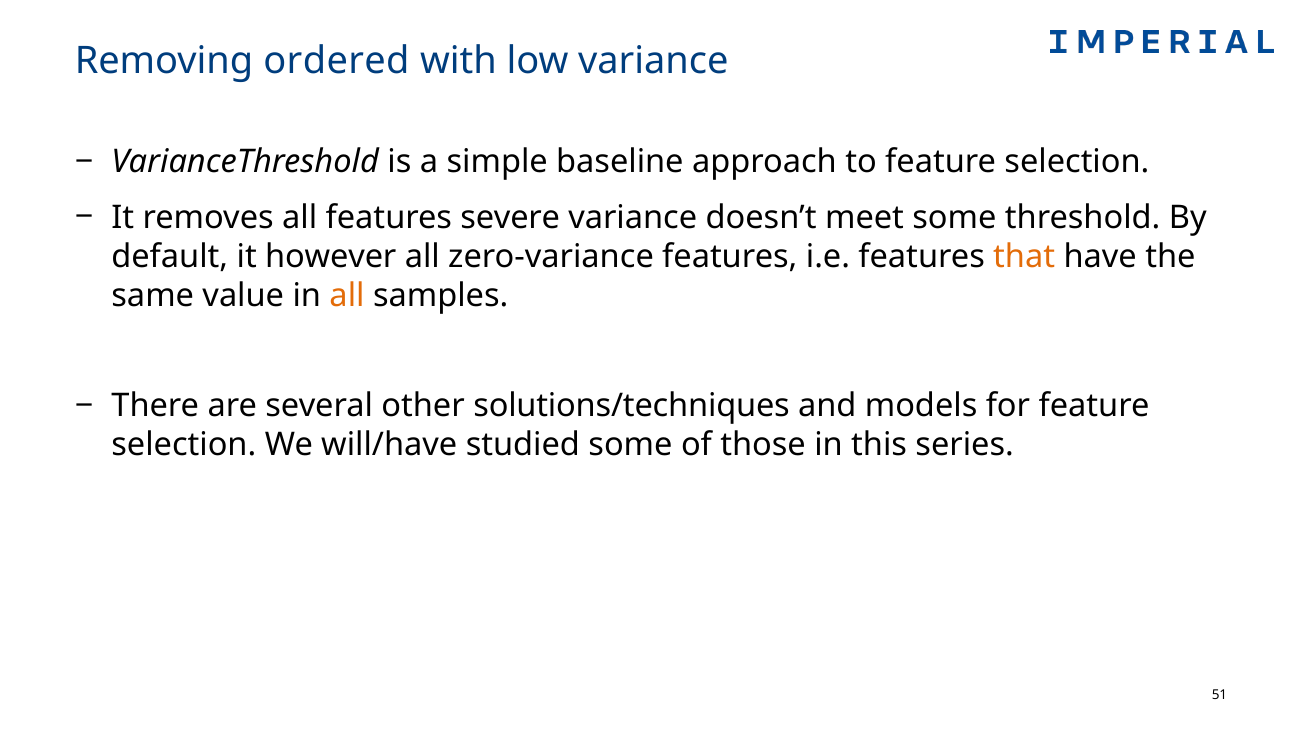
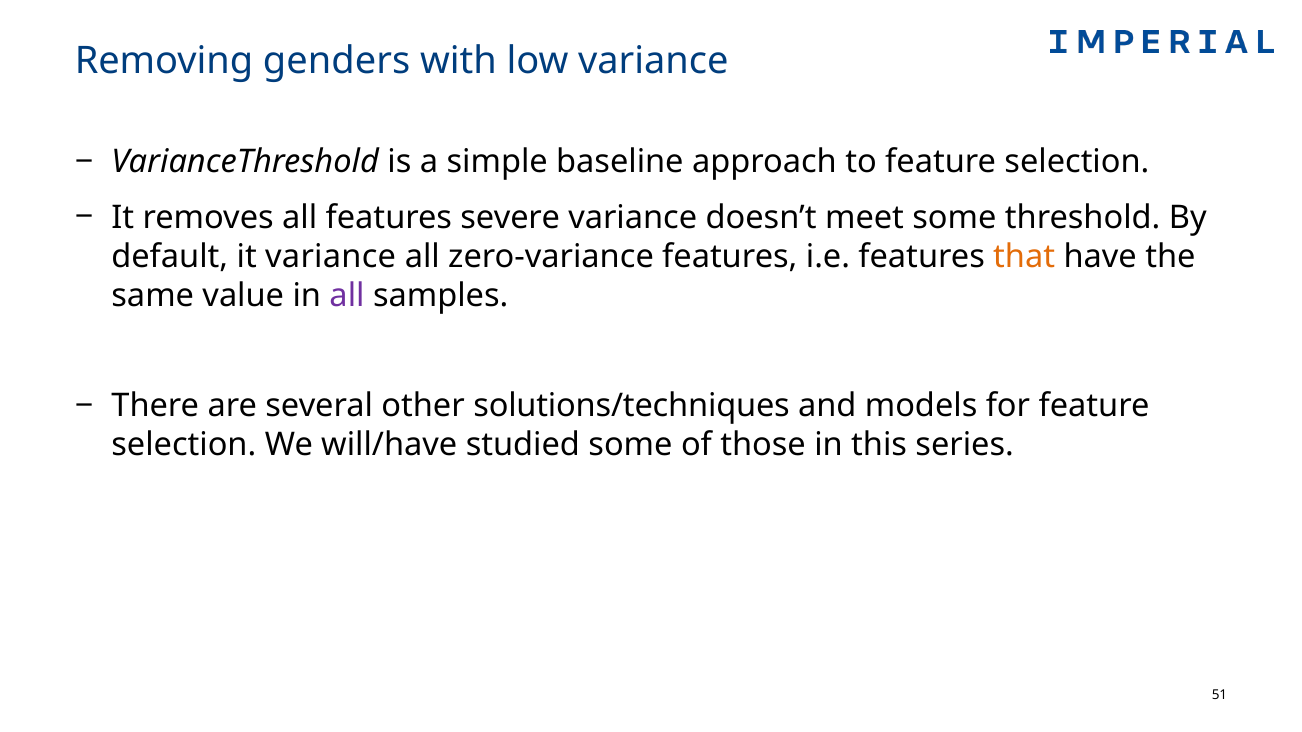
ordered: ordered -> genders
it however: however -> variance
all at (347, 296) colour: orange -> purple
